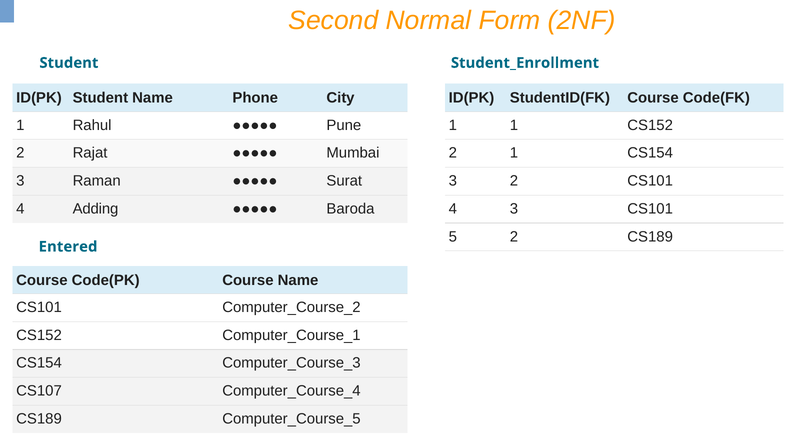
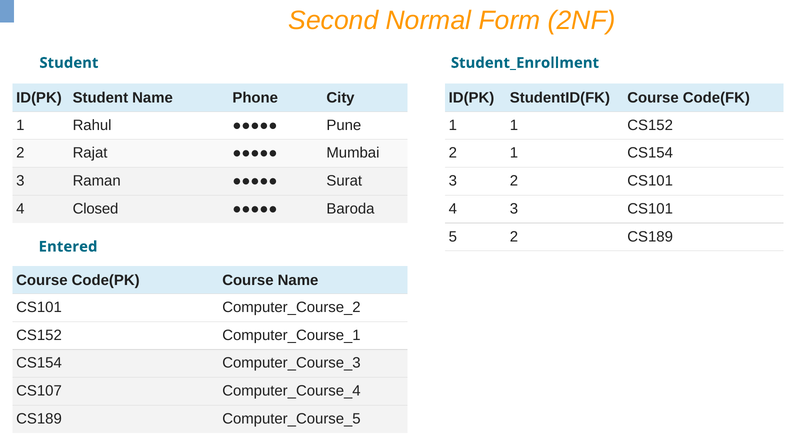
Adding: Adding -> Closed
